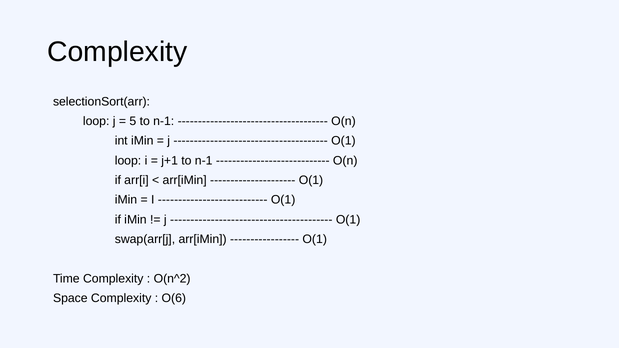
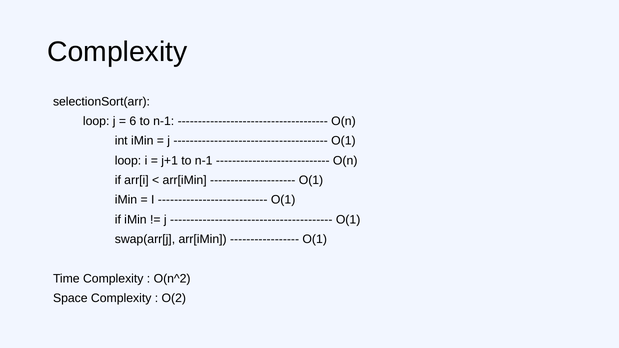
5: 5 -> 6
O(6: O(6 -> O(2
